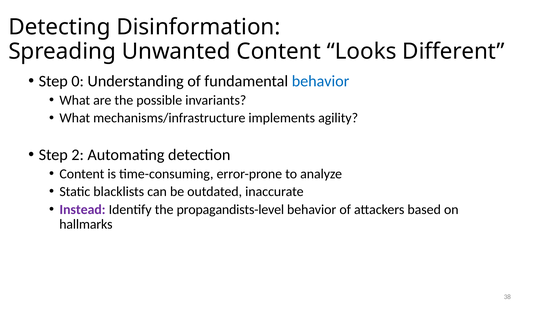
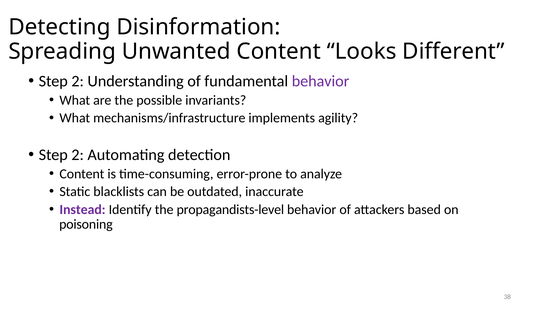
0 at (78, 81): 0 -> 2
behavior at (321, 81) colour: blue -> purple
hallmarks: hallmarks -> poisoning
